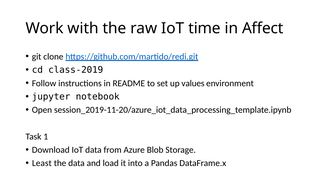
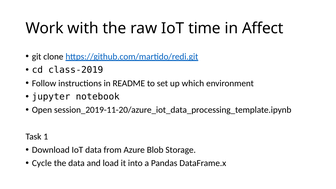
values: values -> which
Least: Least -> Cycle
